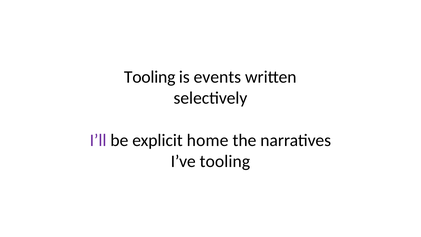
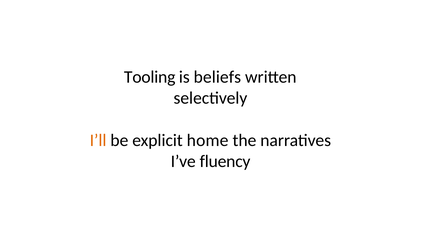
events: events -> beliefs
I’ll colour: purple -> orange
I’ve tooling: tooling -> fluency
